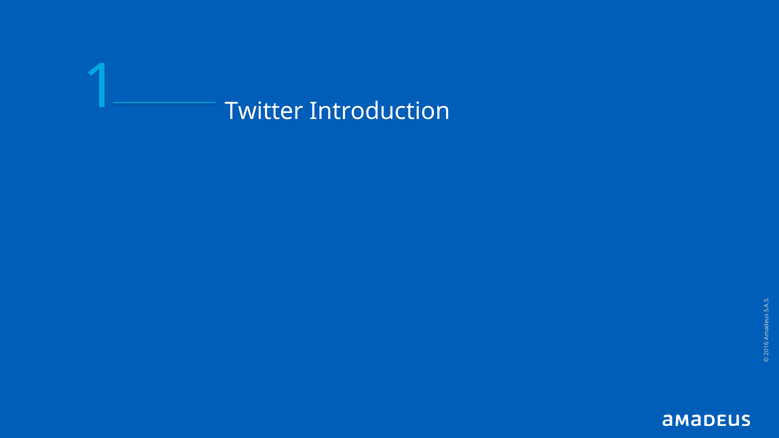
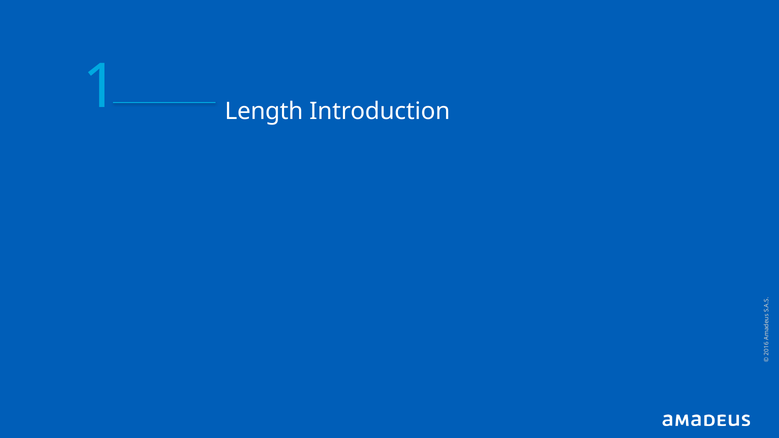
Twitter: Twitter -> Length
